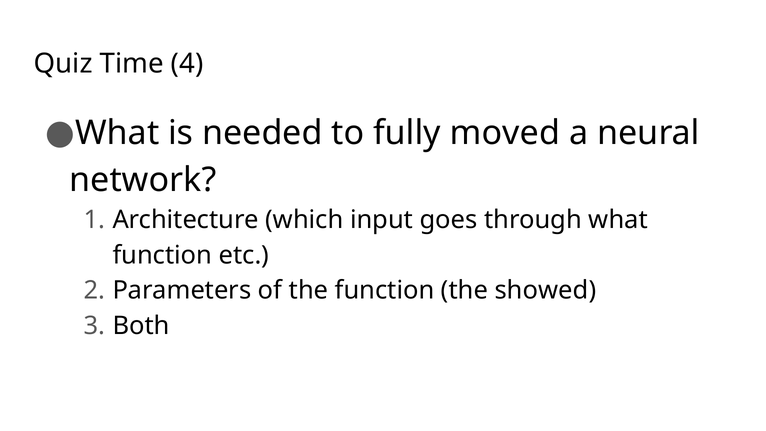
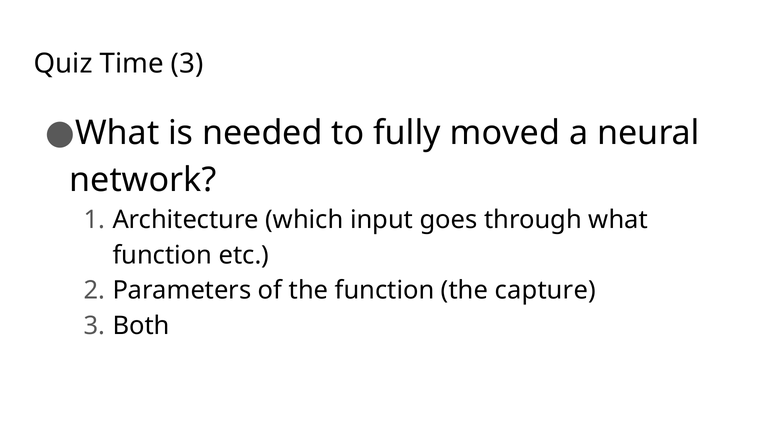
Time 4: 4 -> 3
showed: showed -> capture
